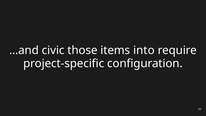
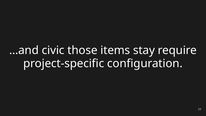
into: into -> stay
